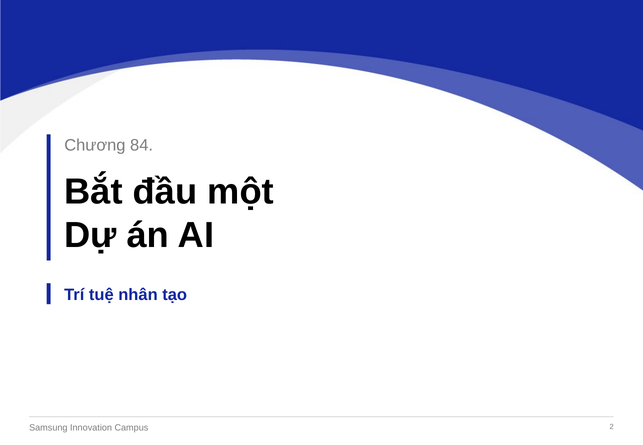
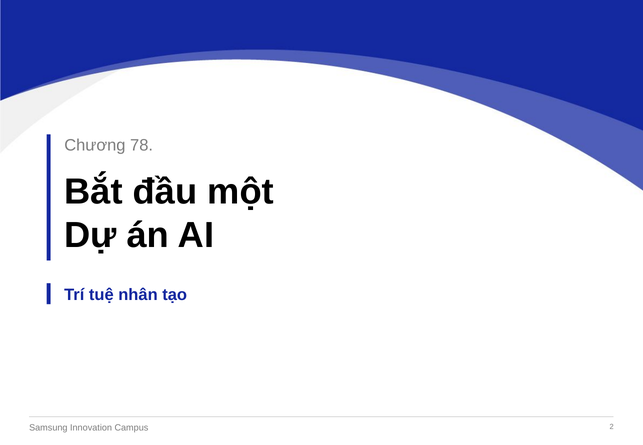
84: 84 -> 78
